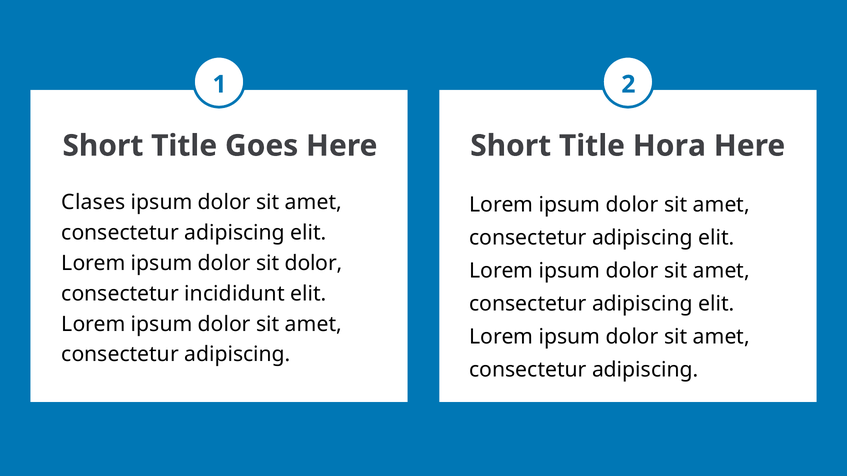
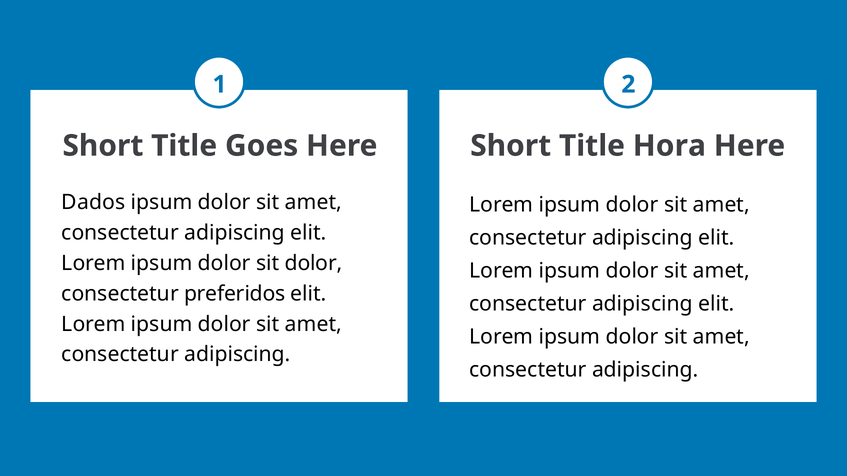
Clases: Clases -> Dados
incididunt: incididunt -> preferidos
